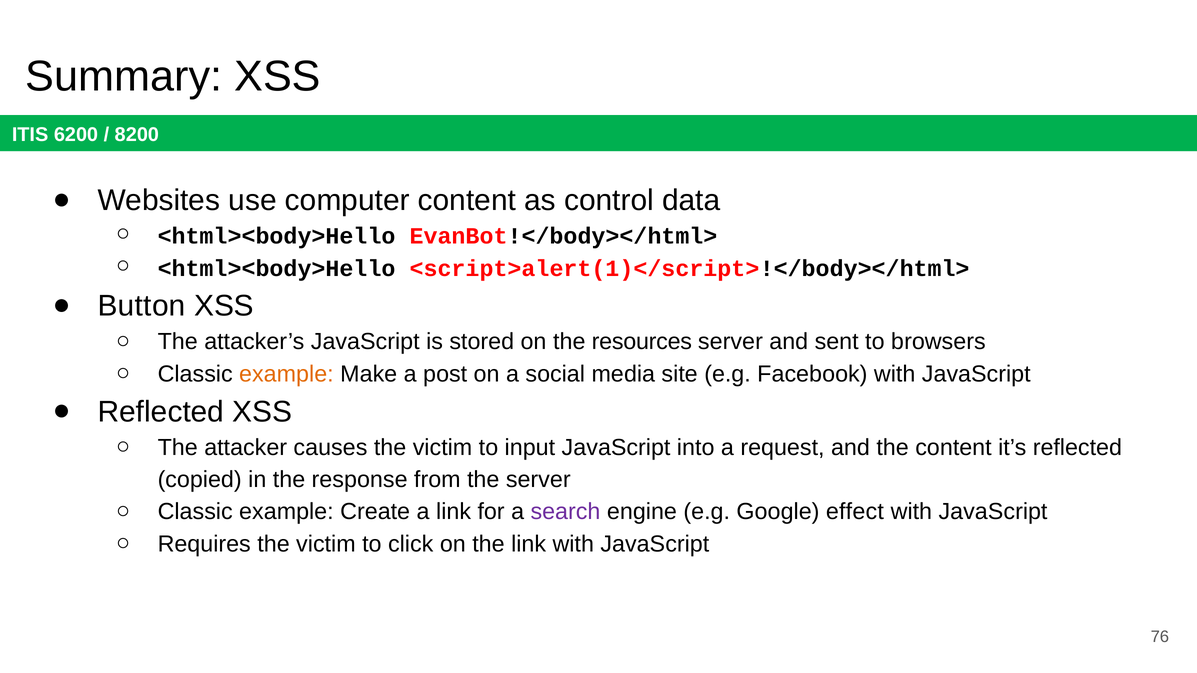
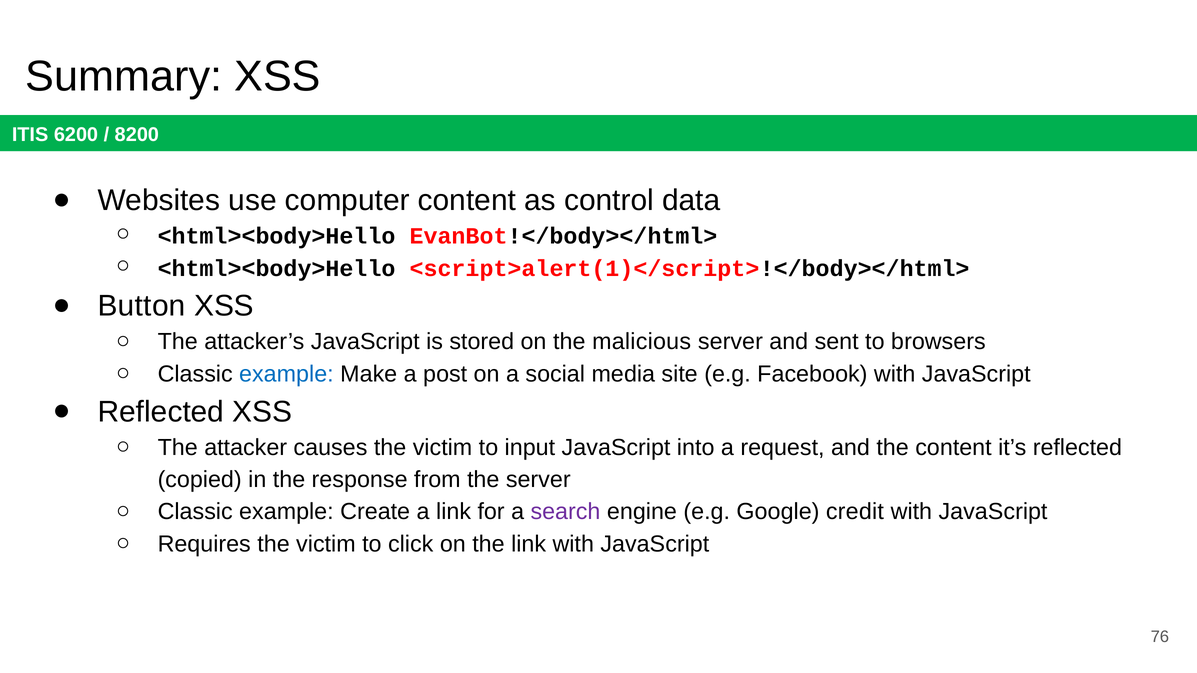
resources: resources -> malicious
example at (286, 374) colour: orange -> blue
effect: effect -> credit
